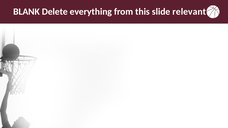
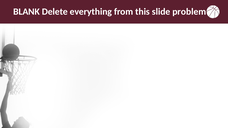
relevant: relevant -> problem
